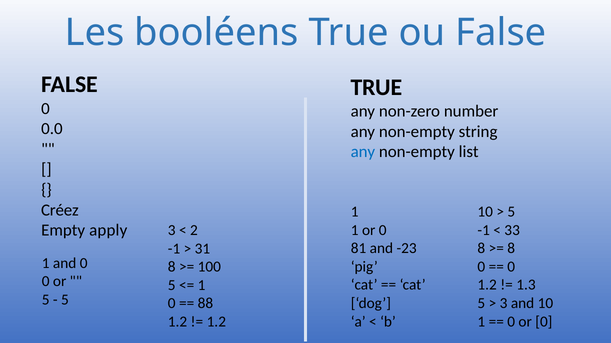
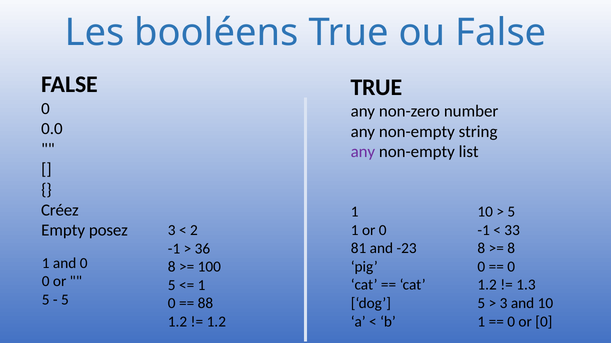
any at (363, 152) colour: blue -> purple
apply: apply -> posez
31: 31 -> 36
